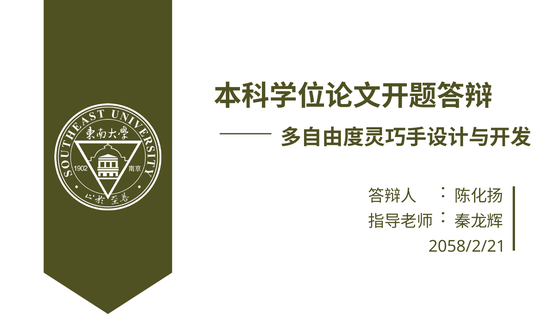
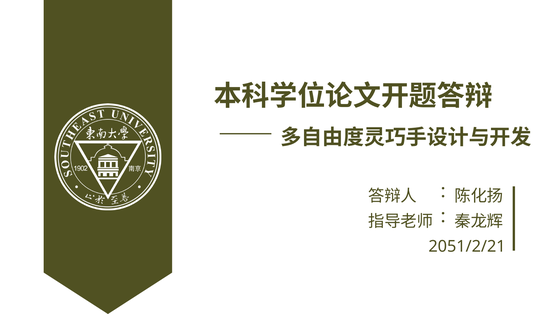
2058/2/21: 2058/2/21 -> 2051/2/21
